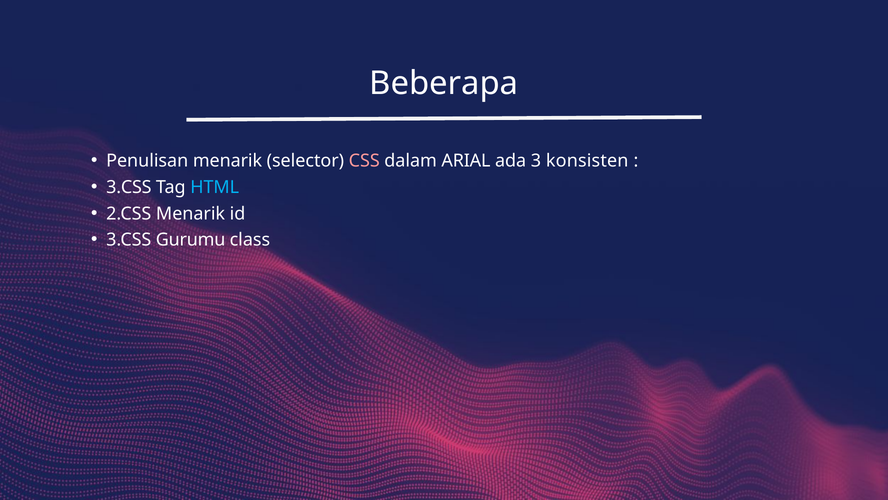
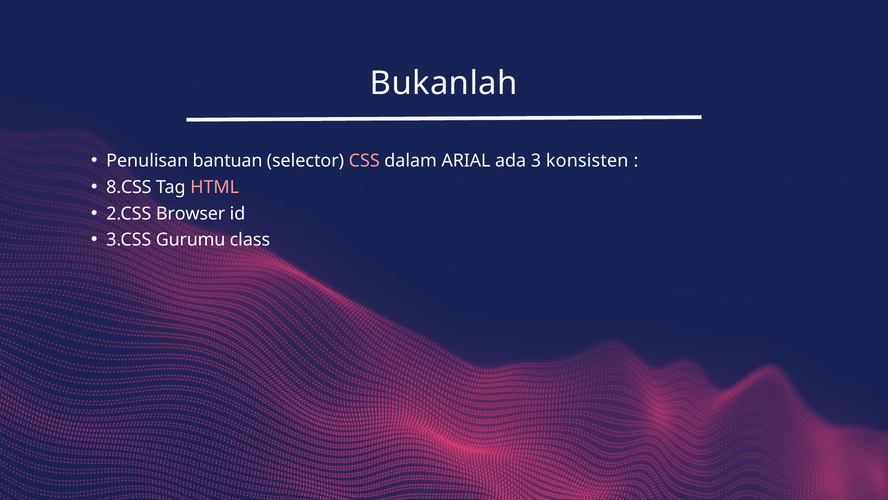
Beberapa: Beberapa -> Bukanlah
Penulisan menarik: menarik -> bantuan
3.CSS at (129, 187): 3.CSS -> 8.CSS
HTML colour: light blue -> pink
2.CSS Menarik: Menarik -> Browser
